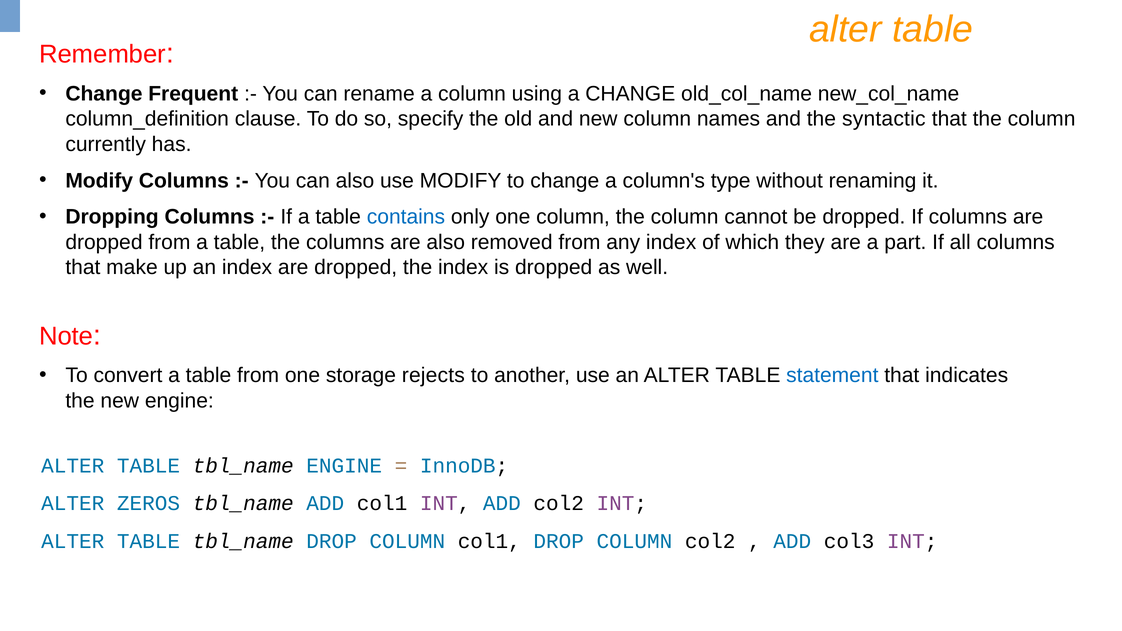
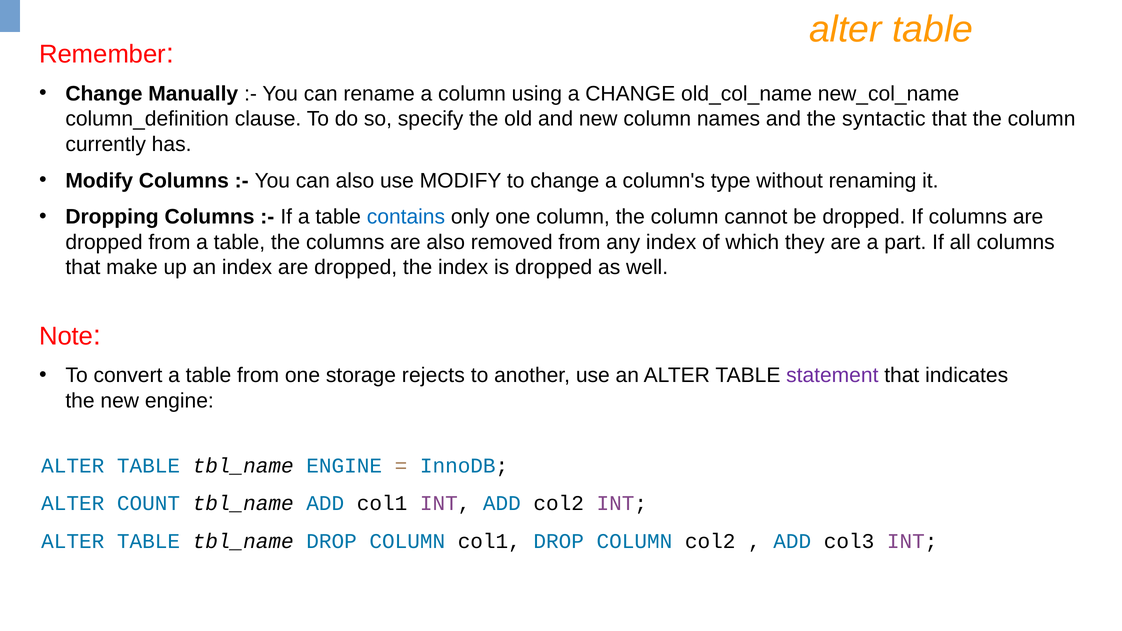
Frequent: Frequent -> Manually
statement colour: blue -> purple
ZEROS: ZEROS -> COUNT
